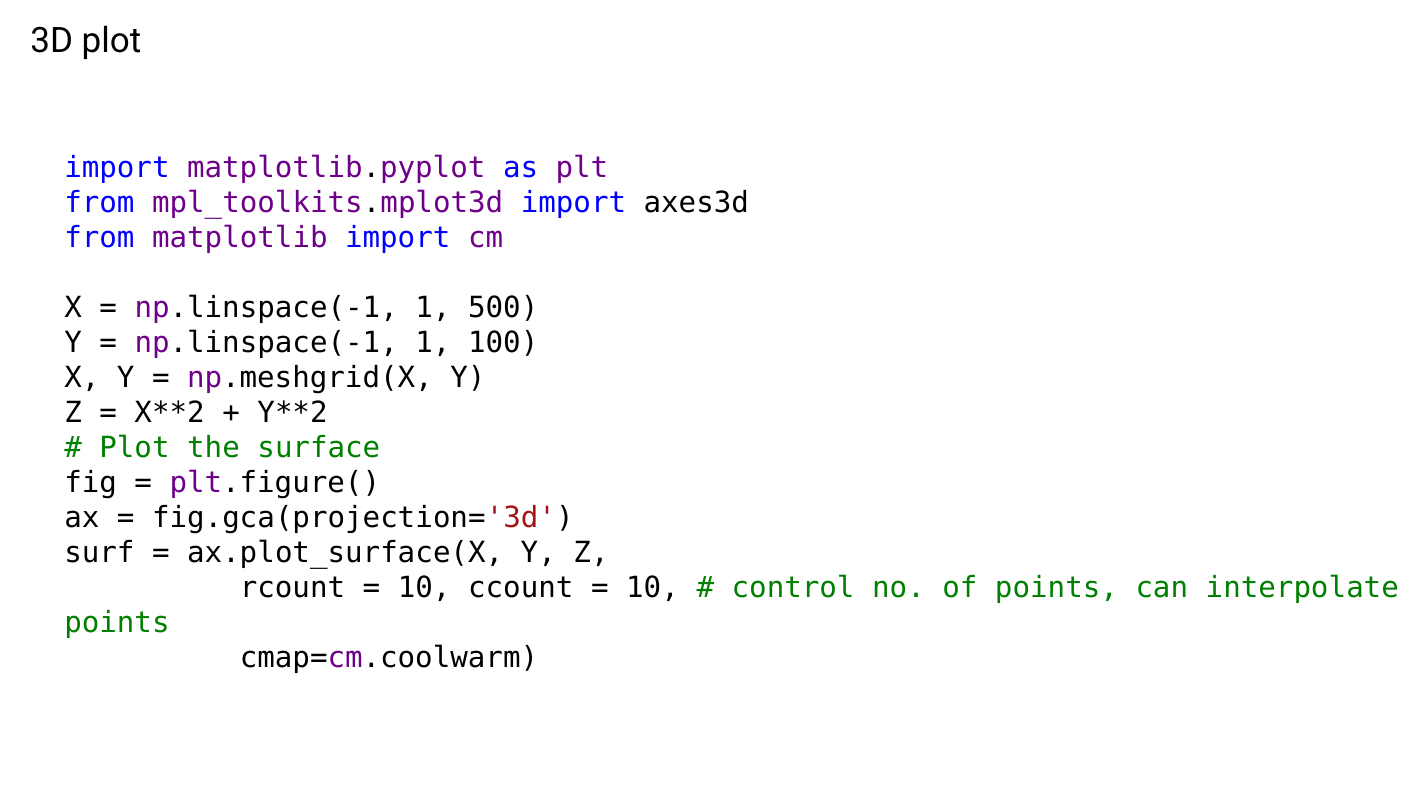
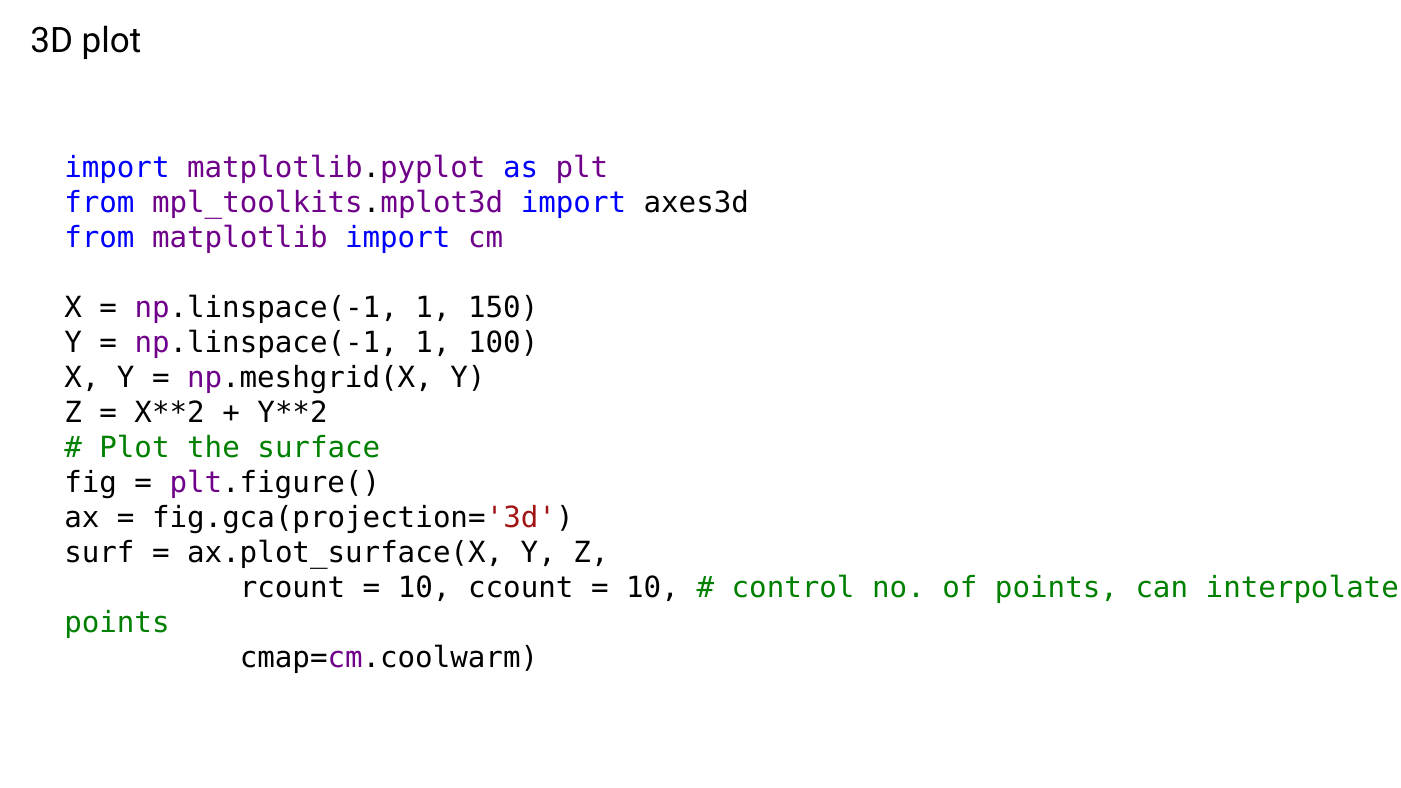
500: 500 -> 150
